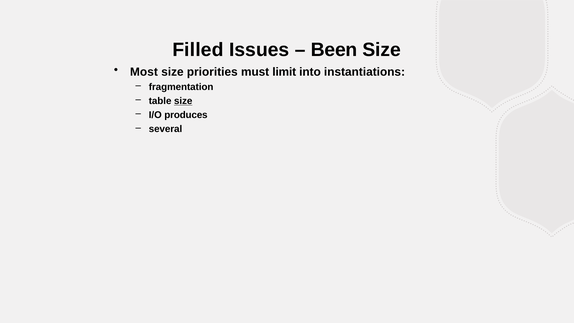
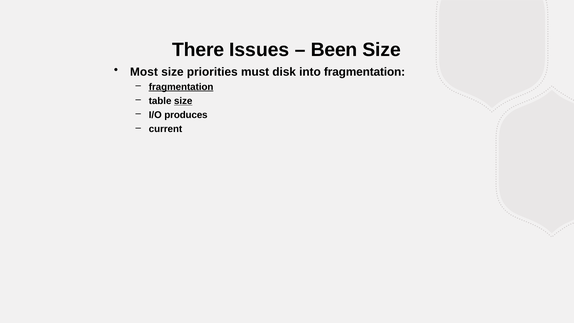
Filled: Filled -> There
limit: limit -> disk
into instantiations: instantiations -> fragmentation
fragmentation at (181, 87) underline: none -> present
several: several -> current
